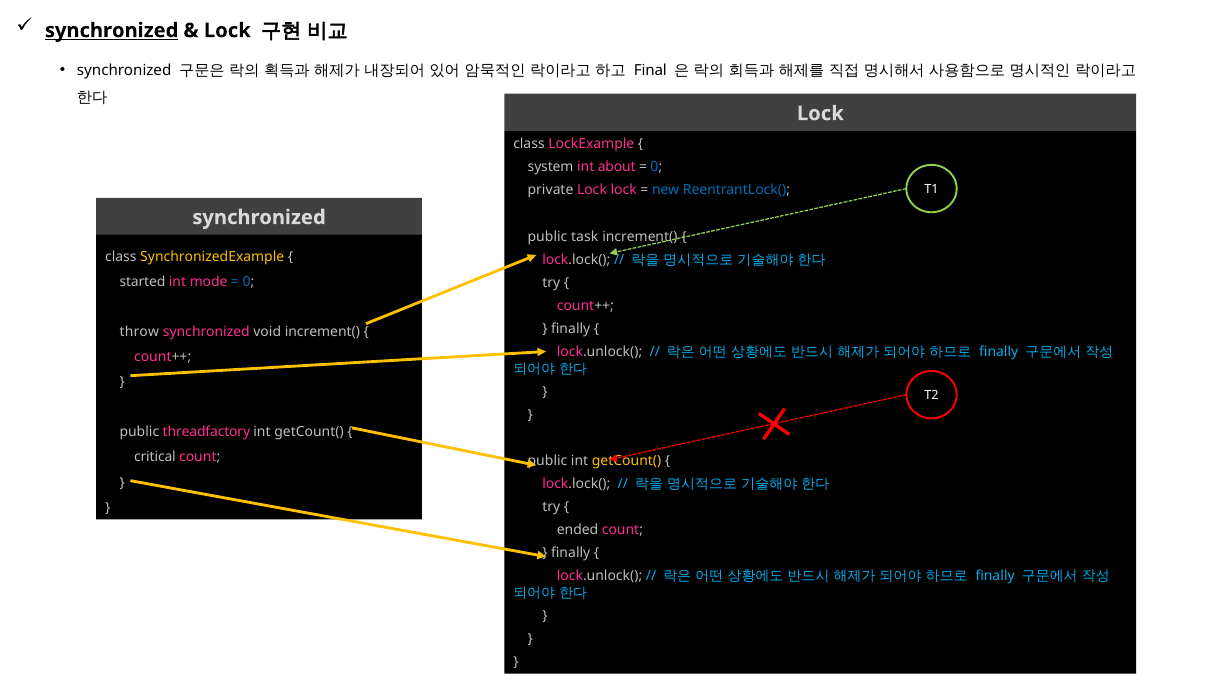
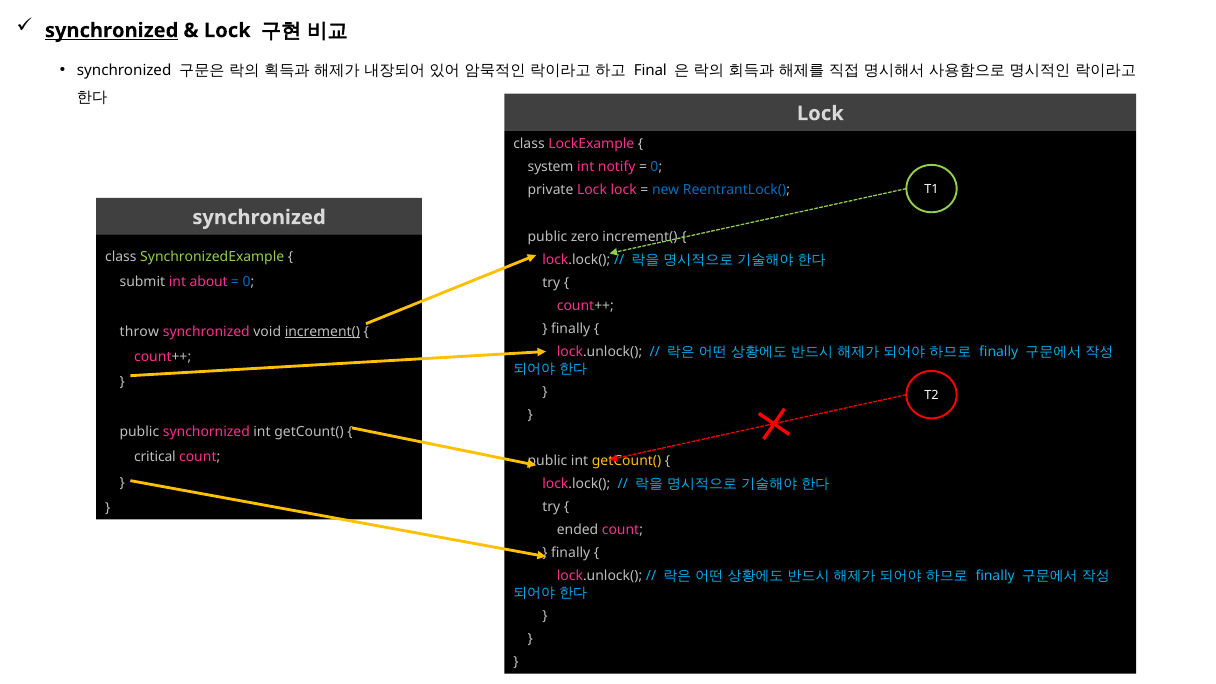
about: about -> notify
task: task -> zero
SynchronizedExample colour: yellow -> light green
started: started -> submit
mode: mode -> about
increment( at (322, 332) underline: none -> present
threadfactory: threadfactory -> synchornized
